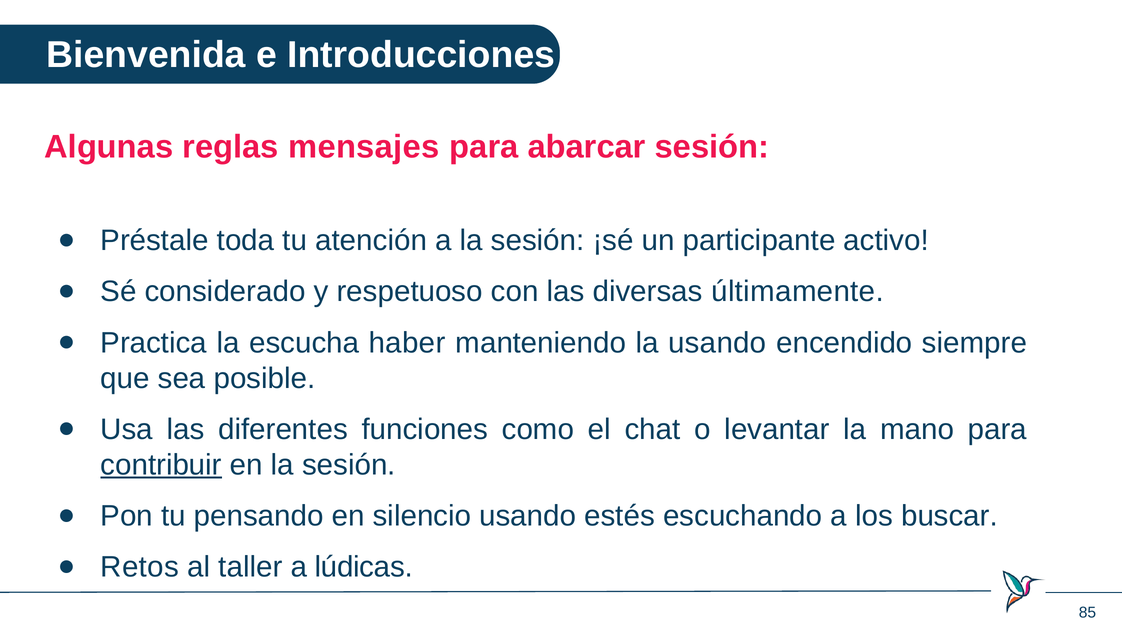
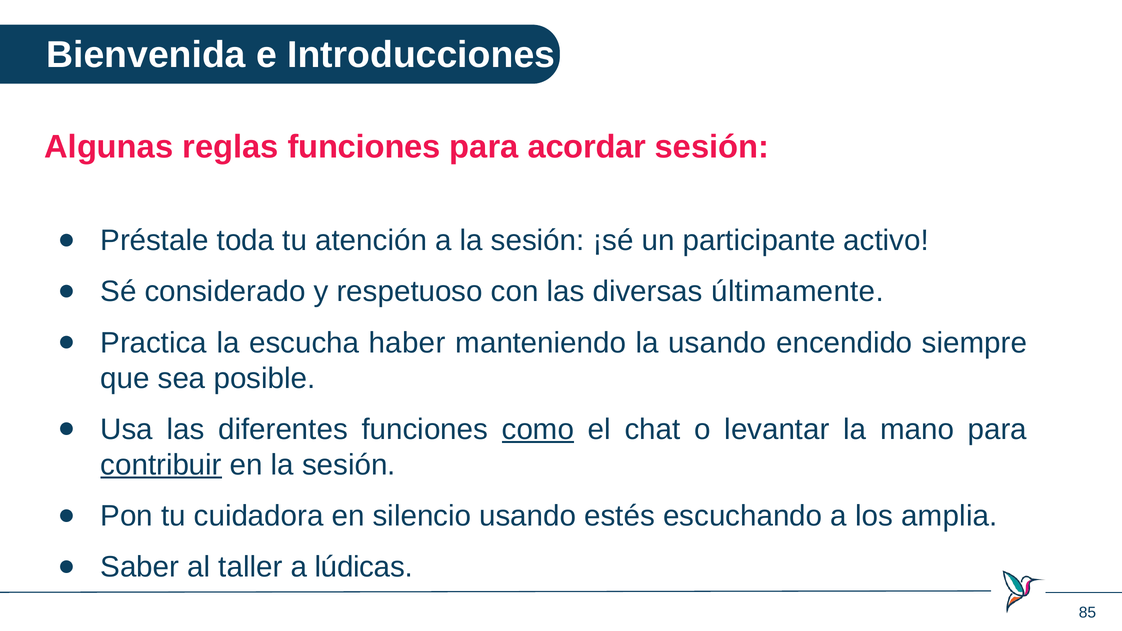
reglas mensajes: mensajes -> funciones
abarcar: abarcar -> acordar
como underline: none -> present
pensando: pensando -> cuidadora
buscar: buscar -> amplia
Retos: Retos -> Saber
